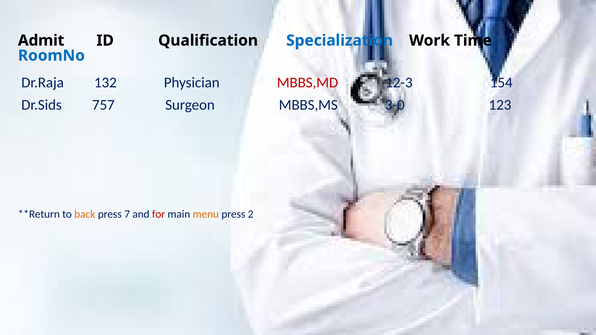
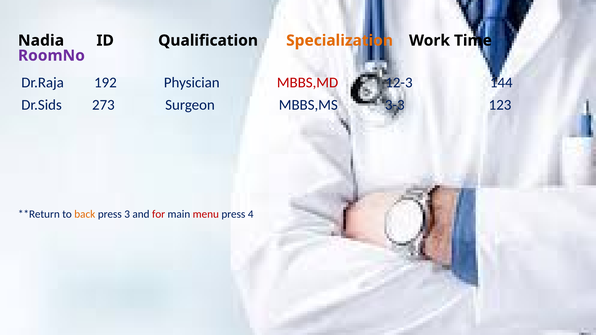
Admit: Admit -> Nadia
Specialization colour: blue -> orange
RoomNo colour: blue -> purple
132: 132 -> 192
154: 154 -> 144
757: 757 -> 273
3-0: 3-0 -> 3-3
7: 7 -> 3
menu colour: orange -> red
2: 2 -> 4
